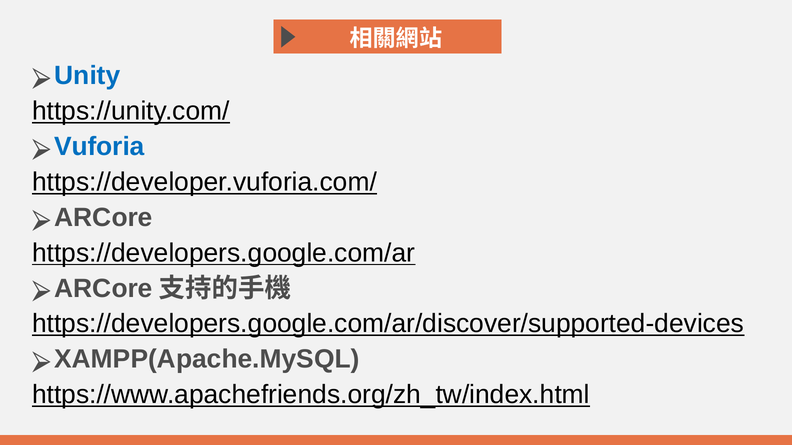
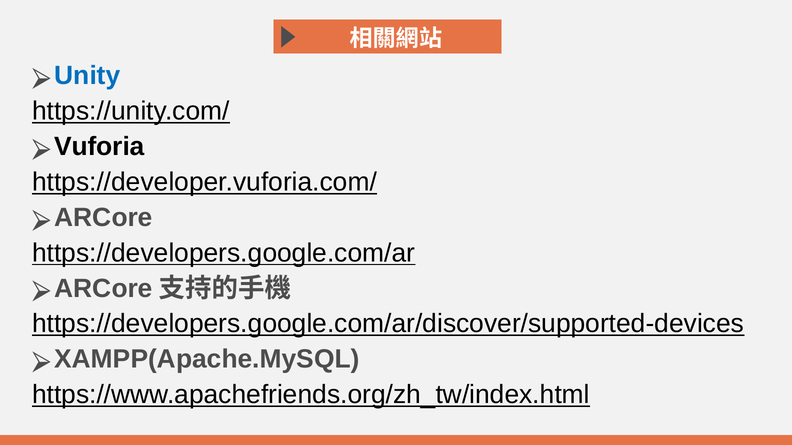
Vuforia colour: blue -> black
